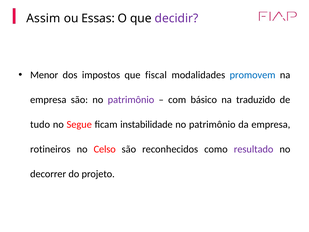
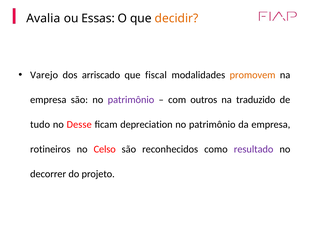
Assim: Assim -> Avalia
decidir colour: purple -> orange
Menor: Menor -> Varejo
impostos: impostos -> arriscado
promovem colour: blue -> orange
básico: básico -> outros
Segue: Segue -> Desse
instabilidade: instabilidade -> depreciation
